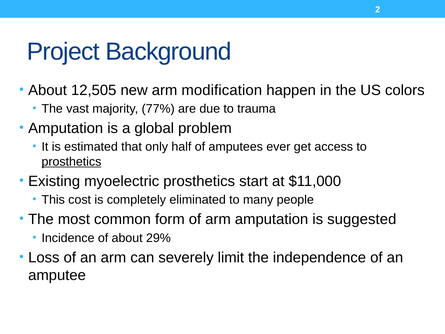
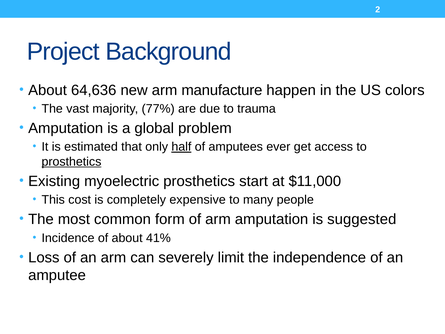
12,505: 12,505 -> 64,636
modification: modification -> manufacture
half underline: none -> present
eliminated: eliminated -> expensive
29%: 29% -> 41%
